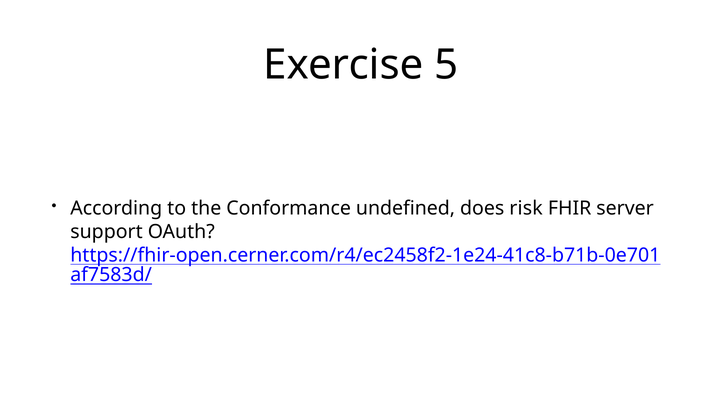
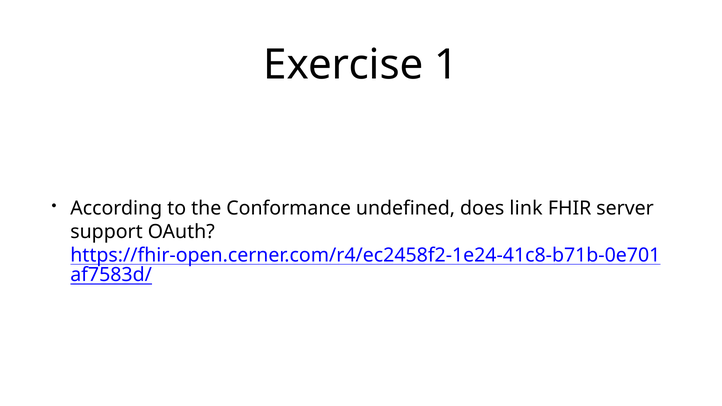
5: 5 -> 1
risk: risk -> link
